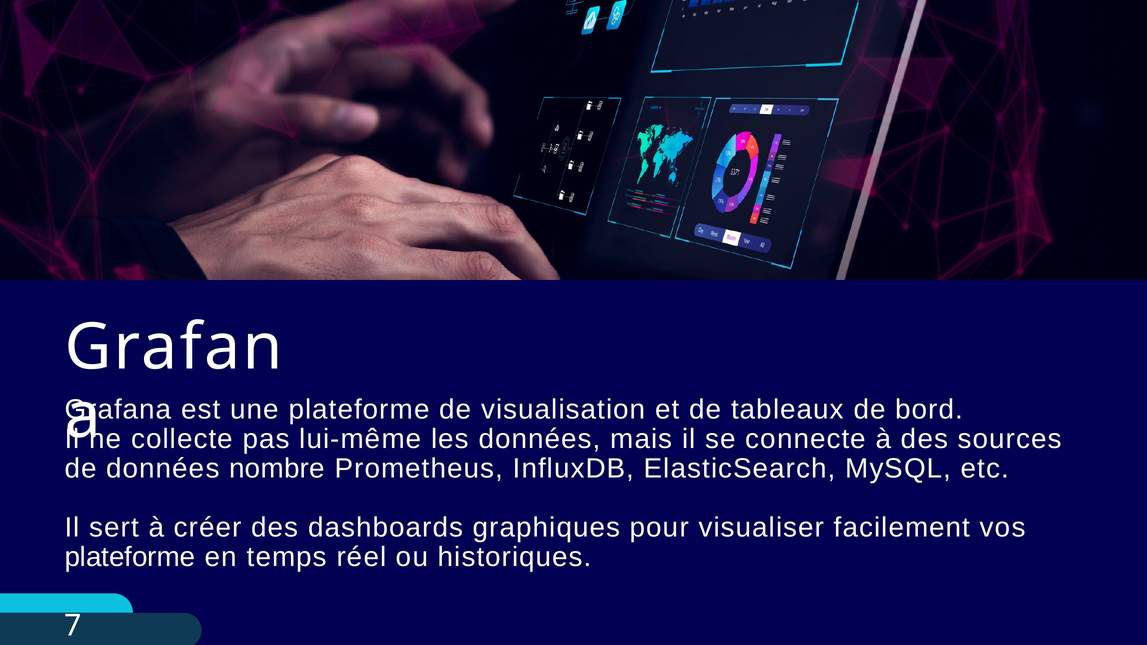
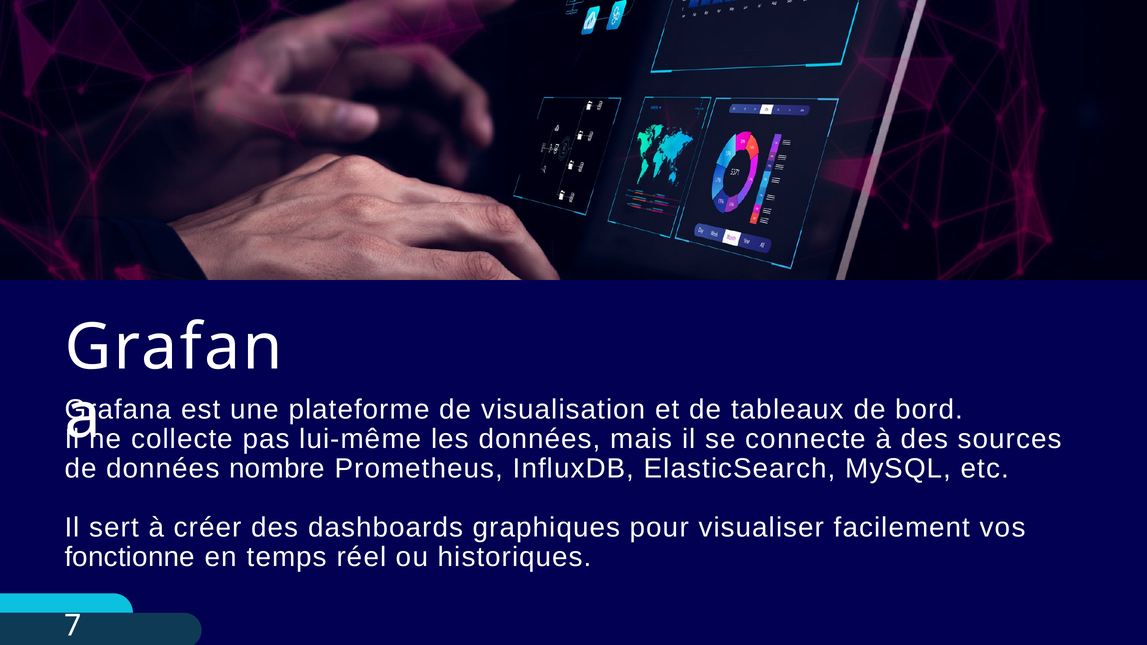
plateforme at (130, 557): plateforme -> fonctionne
